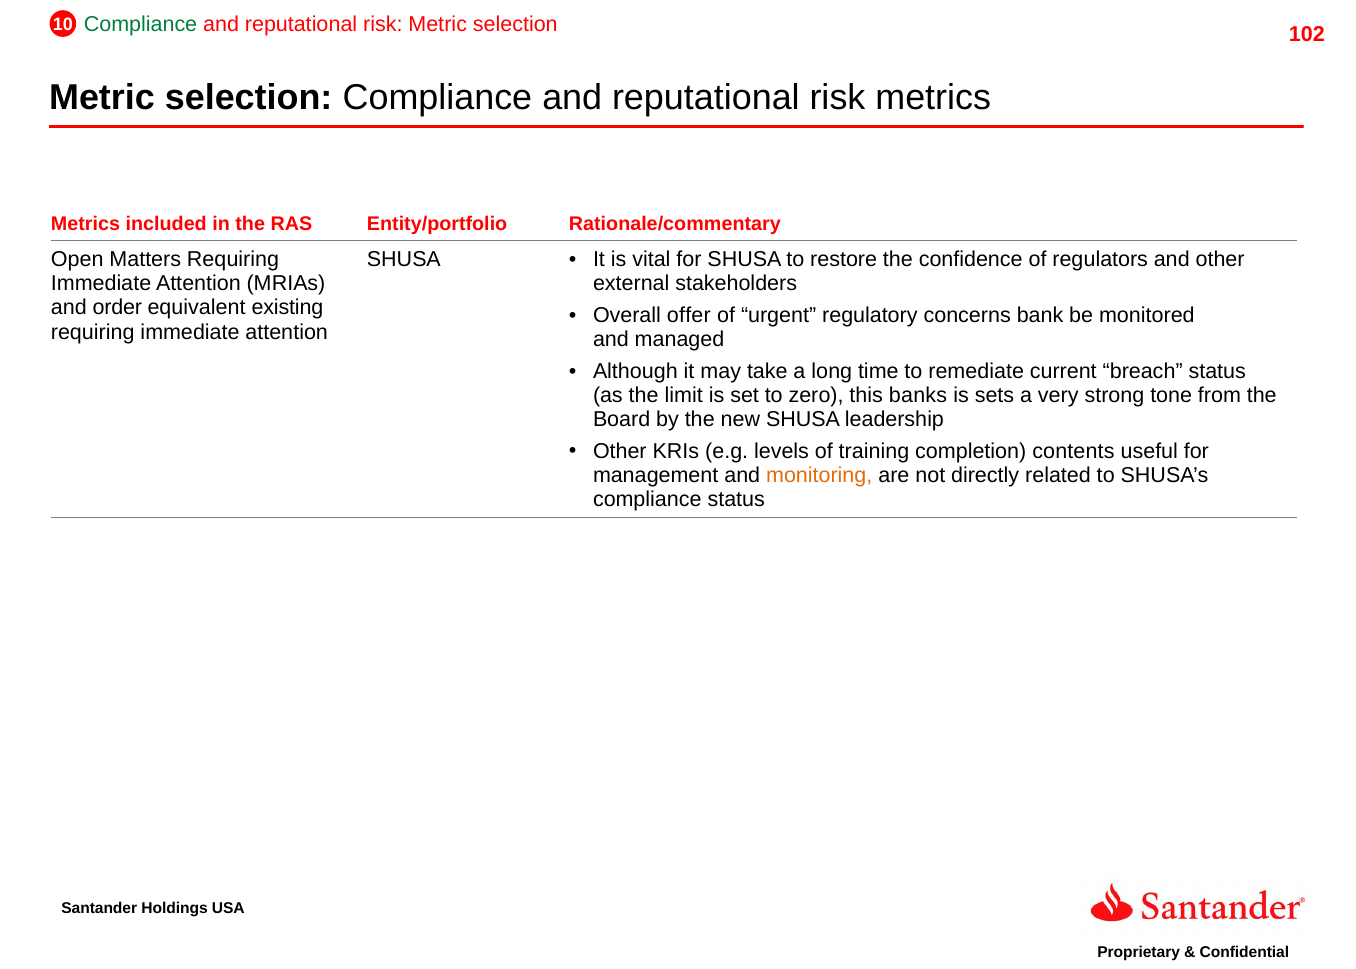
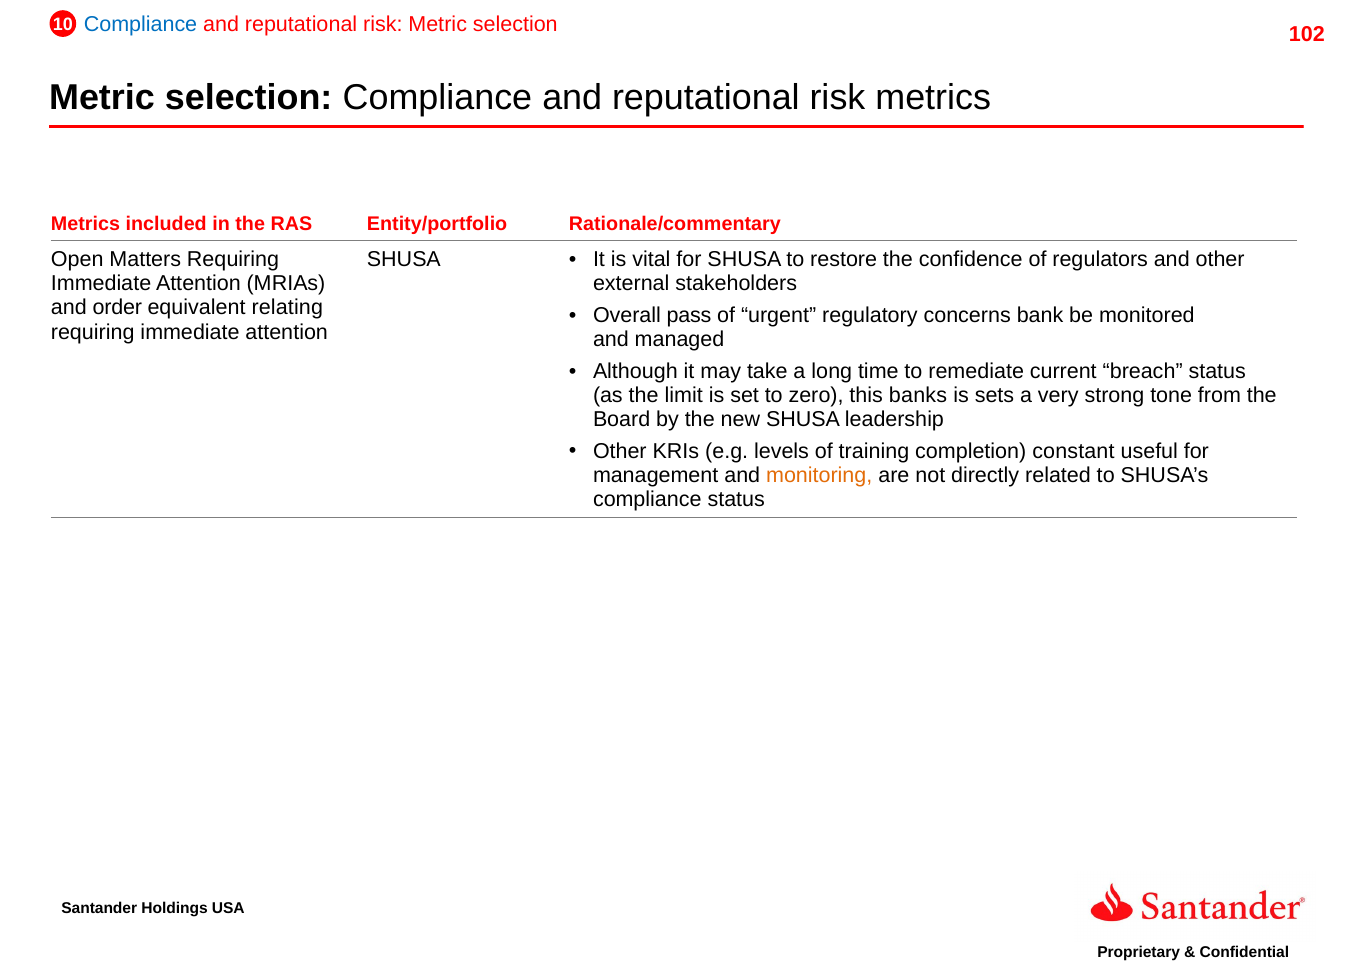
Compliance at (141, 25) colour: green -> blue
existing: existing -> relating
offer: offer -> pass
contents: contents -> constant
